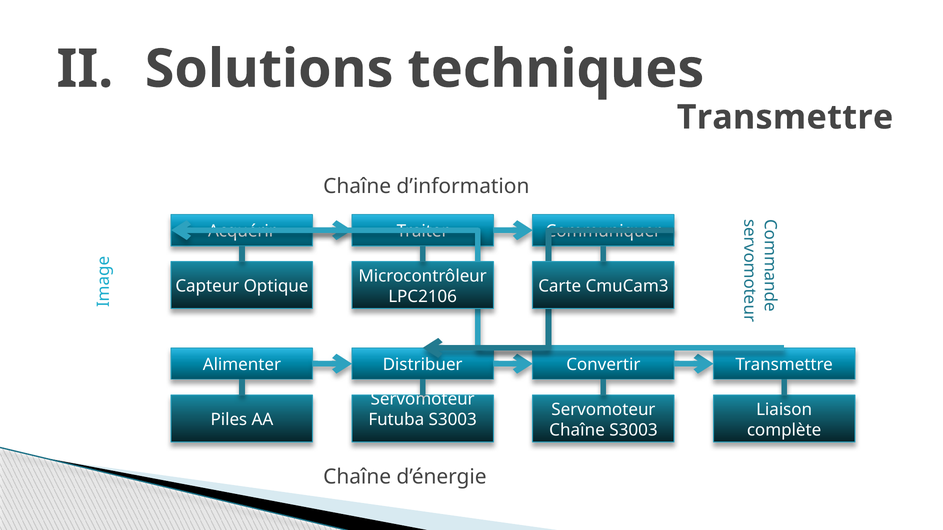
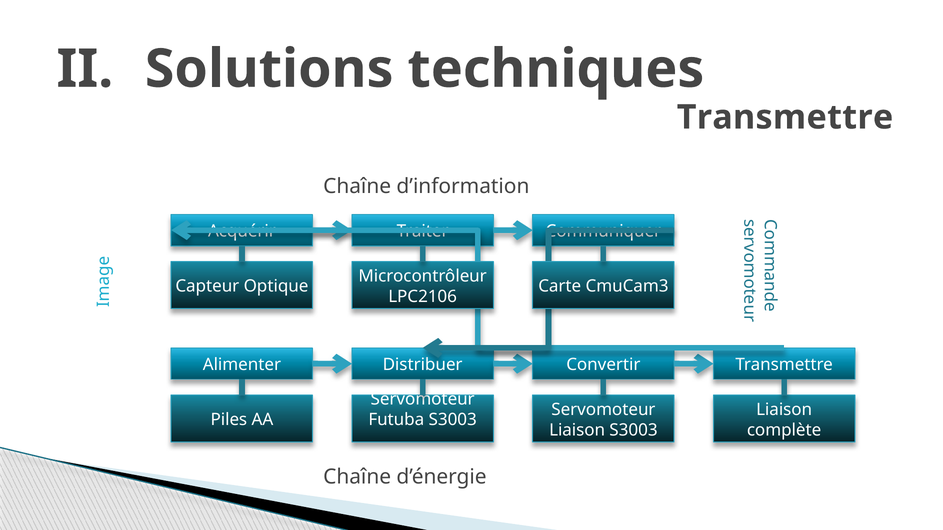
Chaîne at (577, 430): Chaîne -> Liaison
